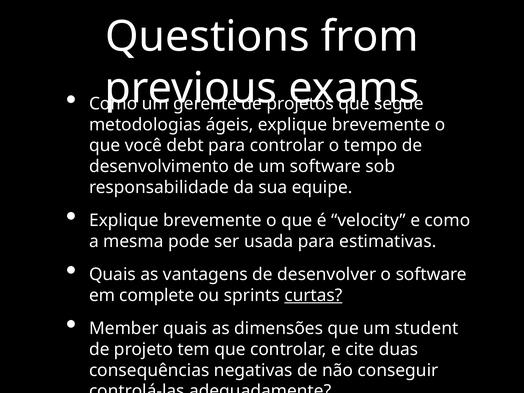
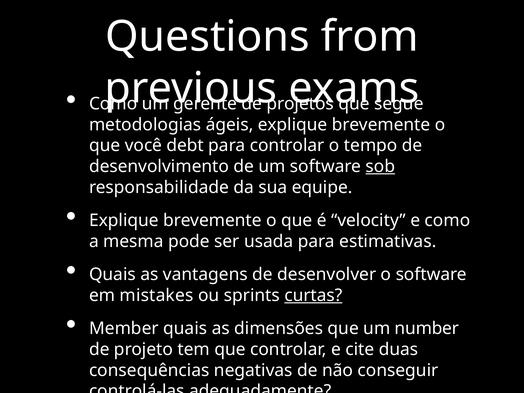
sob underline: none -> present
complete: complete -> mistakes
student: student -> number
